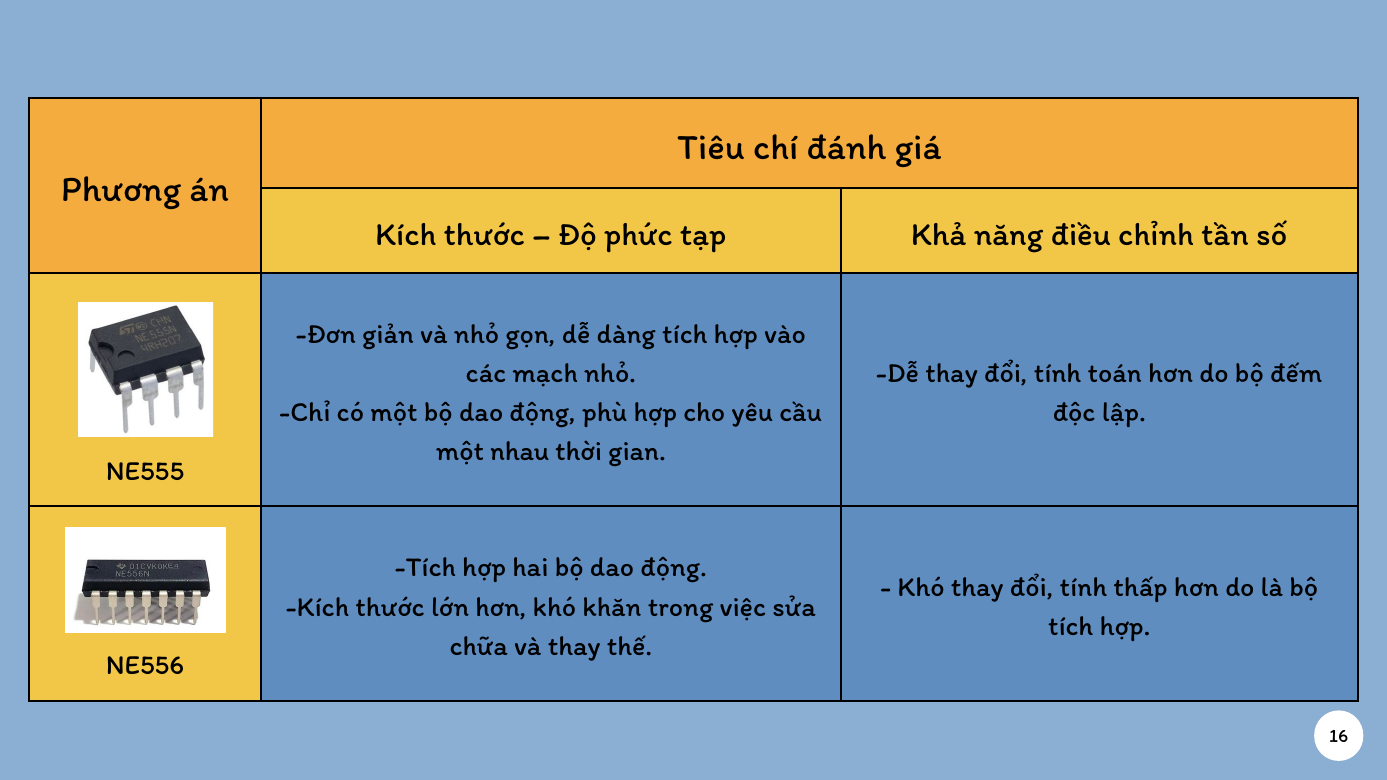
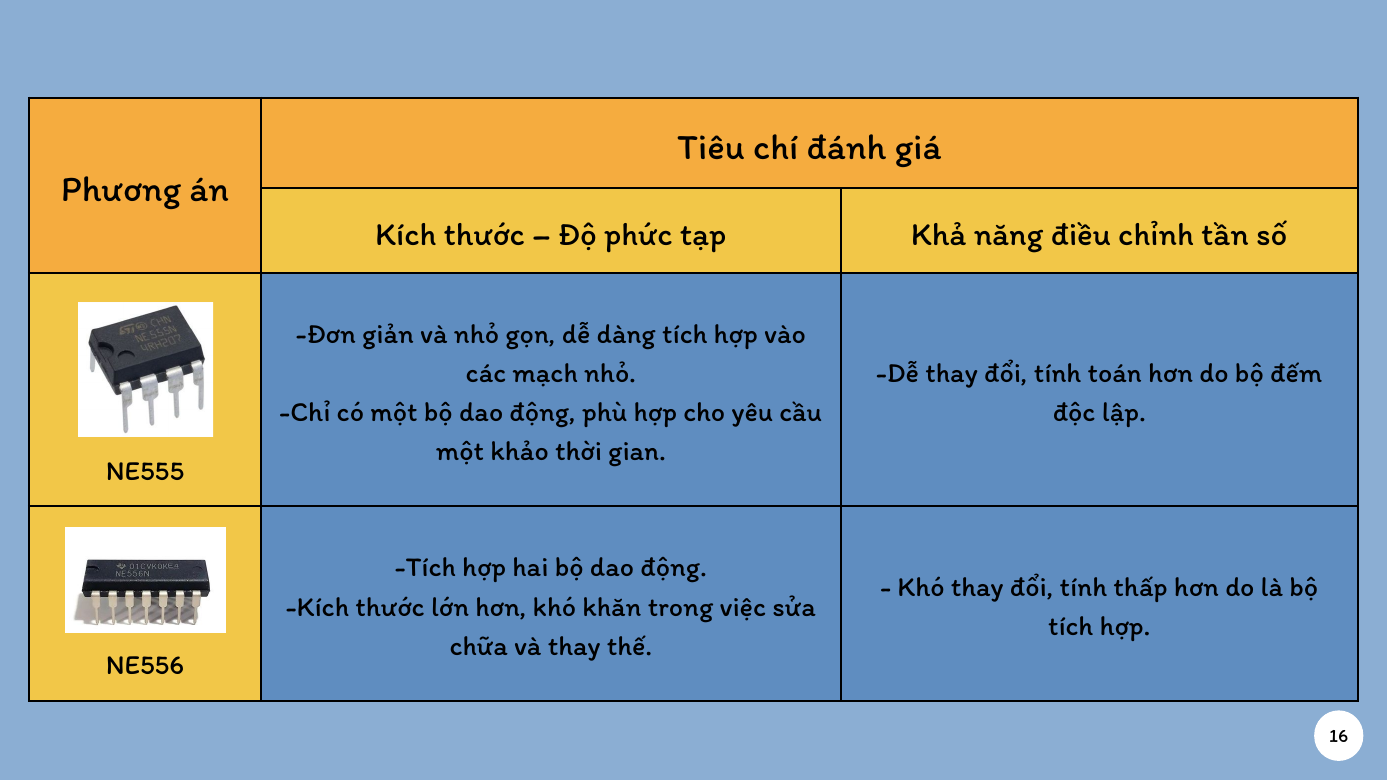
nhau: nhau -> khảo
